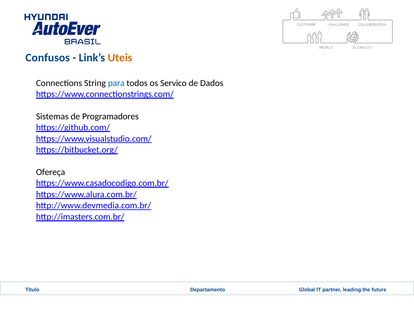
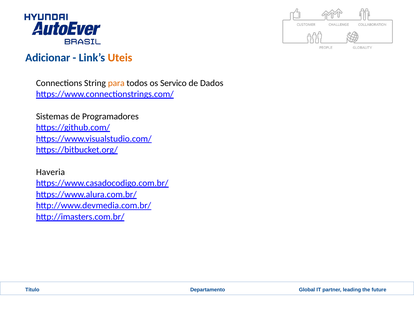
Confusos: Confusos -> Adicionar
para colour: blue -> orange
Ofereça: Ofereça -> Haveria
